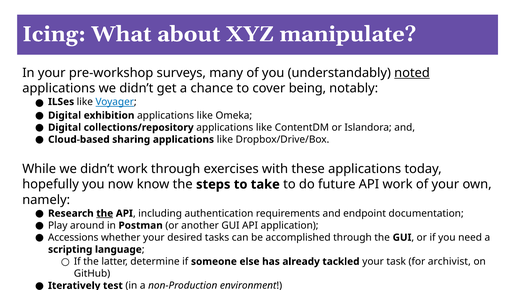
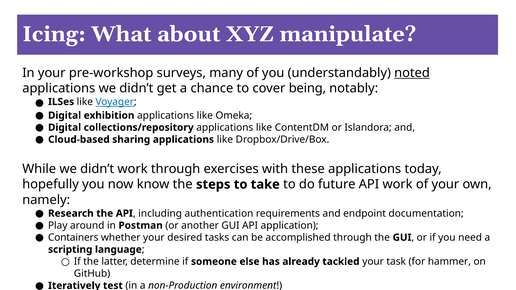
the at (105, 214) underline: present -> none
Accessions: Accessions -> Containers
archivist: archivist -> hammer
